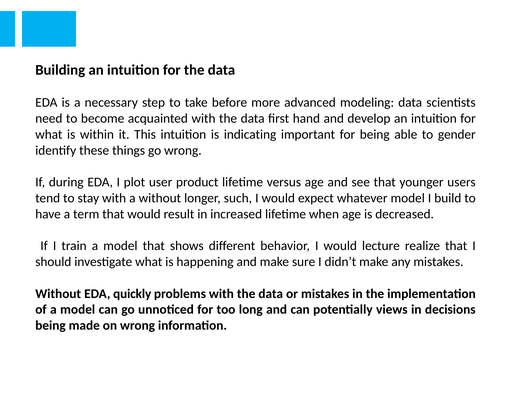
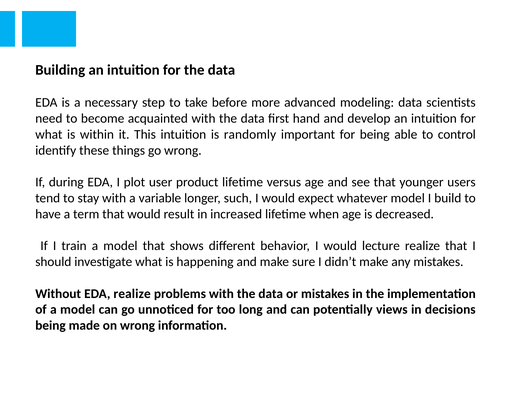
indicating: indicating -> randomly
gender: gender -> control
a without: without -> variable
EDA quickly: quickly -> realize
